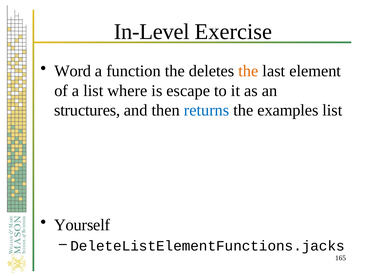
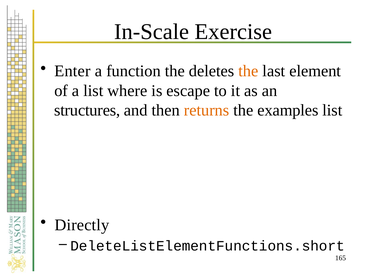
In-Level: In-Level -> In-Scale
Word: Word -> Enter
returns colour: blue -> orange
Yourself: Yourself -> Directly
DeleteListElementFunctions.jacks: DeleteListElementFunctions.jacks -> DeleteListElementFunctions.short
